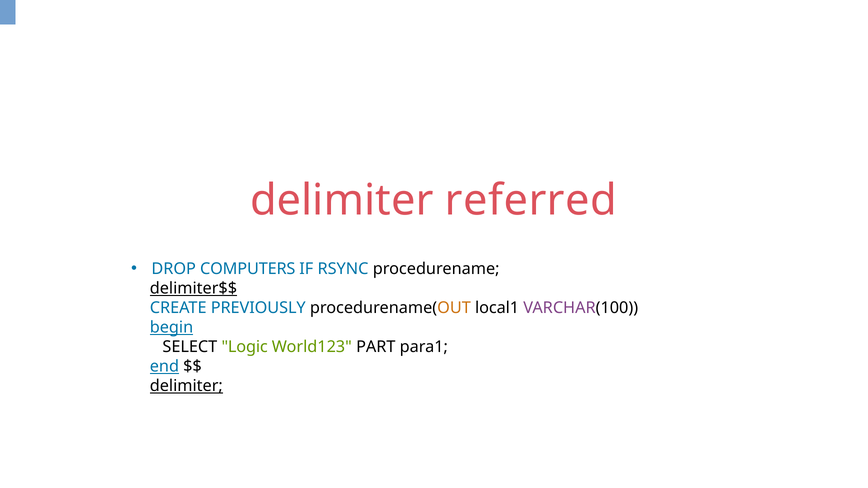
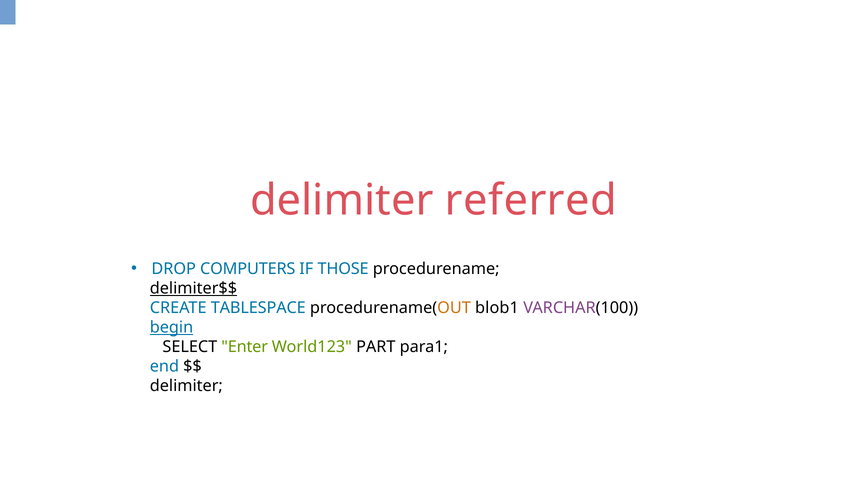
RSYNC: RSYNC -> THOSE
PREVIOUSLY: PREVIOUSLY -> TABLESPACE
local1: local1 -> blob1
Logic: Logic -> Enter
end underline: present -> none
delimiter at (186, 386) underline: present -> none
